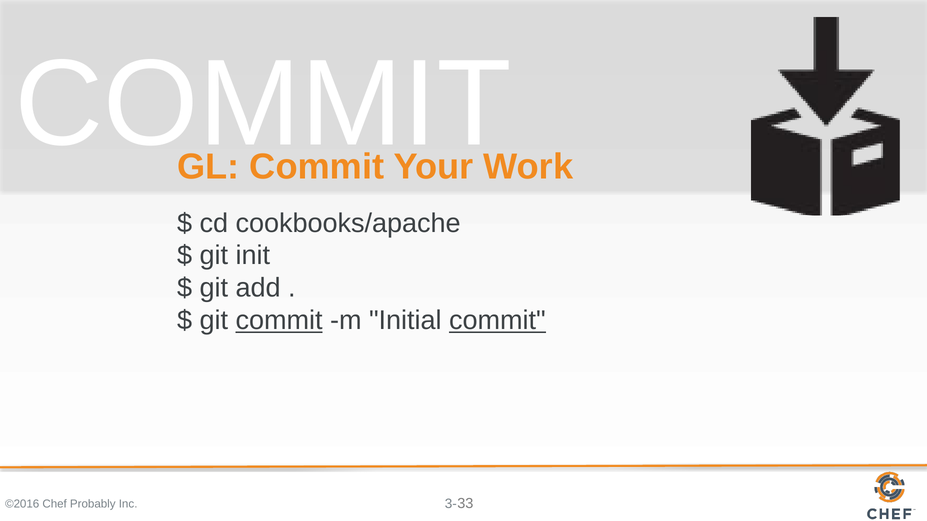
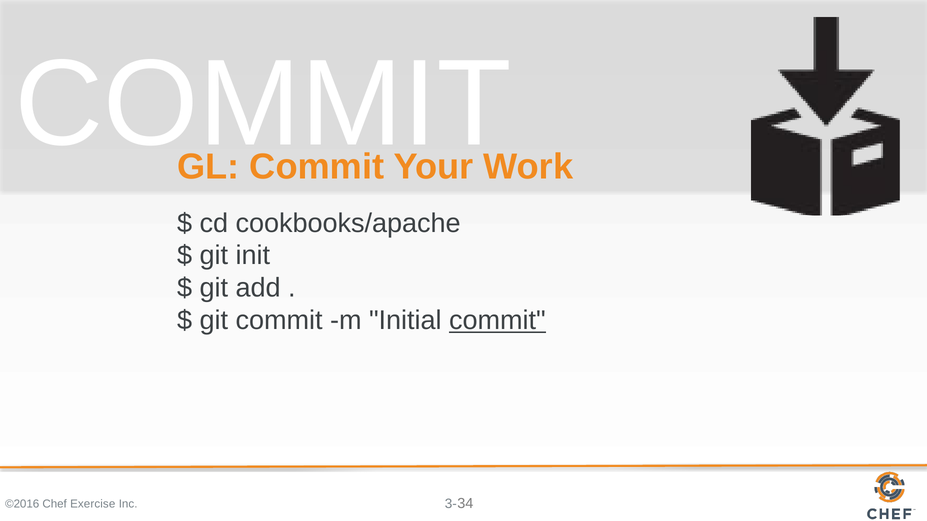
commit at (279, 321) underline: present -> none
Probably: Probably -> Exercise
33: 33 -> 34
